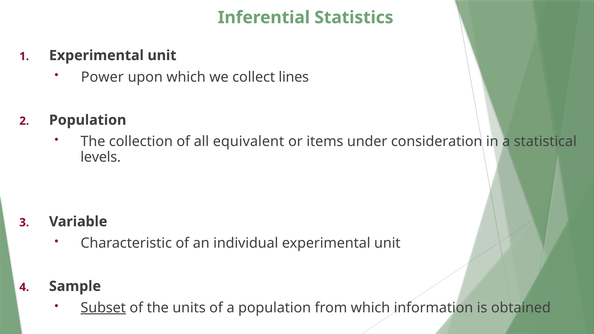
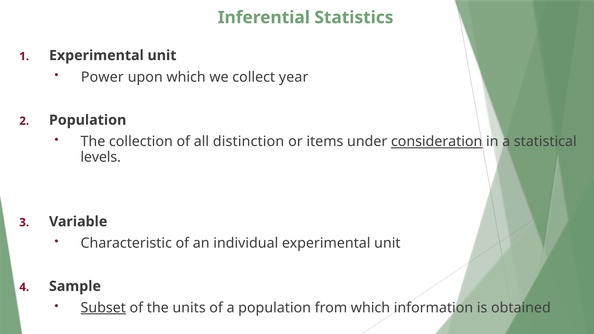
lines: lines -> year
equivalent: equivalent -> distinction
consideration underline: none -> present
